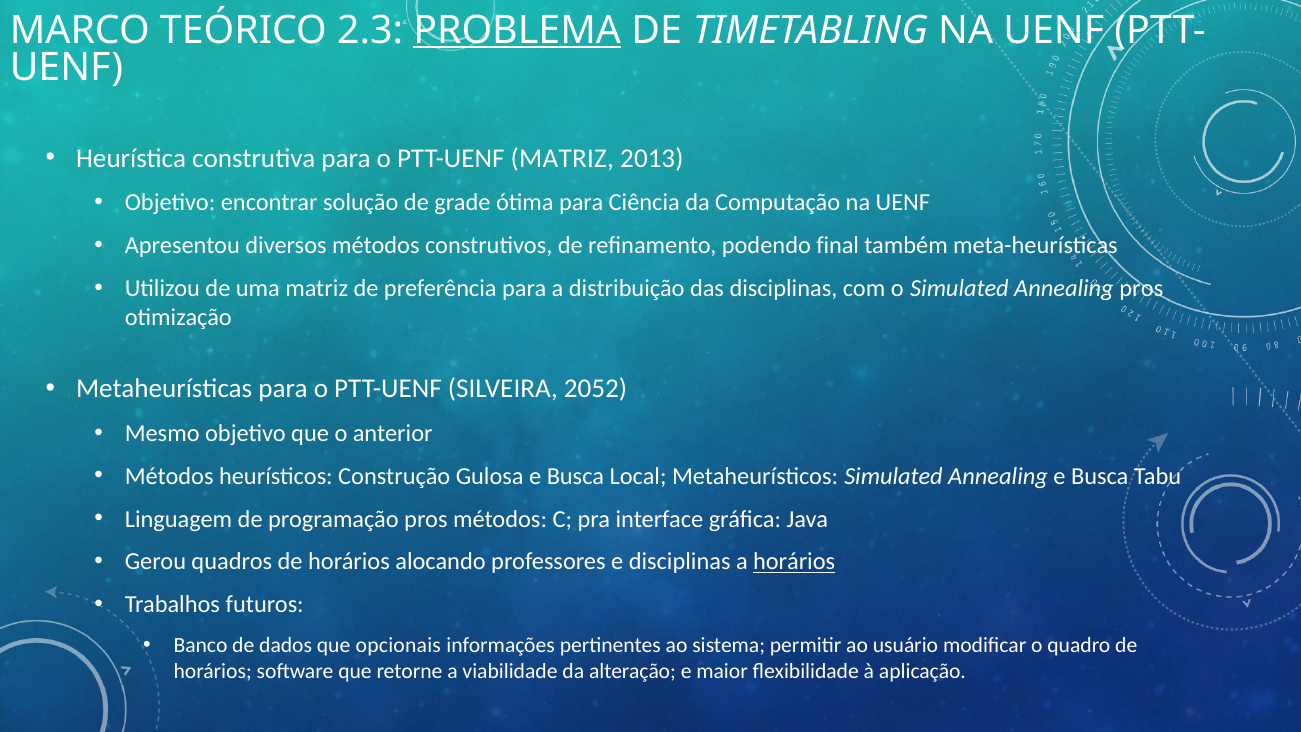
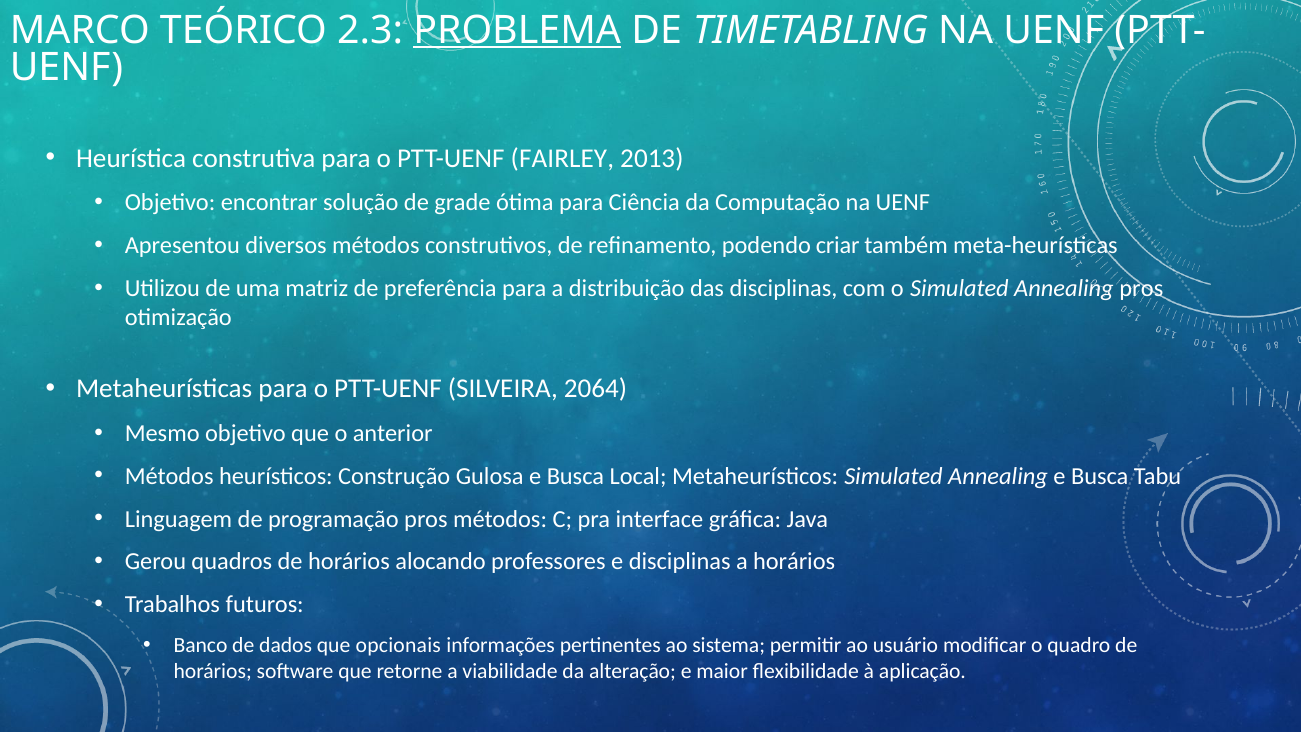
PTT-UENF MATRIZ: MATRIZ -> FAIRLEY
final: final -> criar
2052: 2052 -> 2064
horários at (794, 562) underline: present -> none
